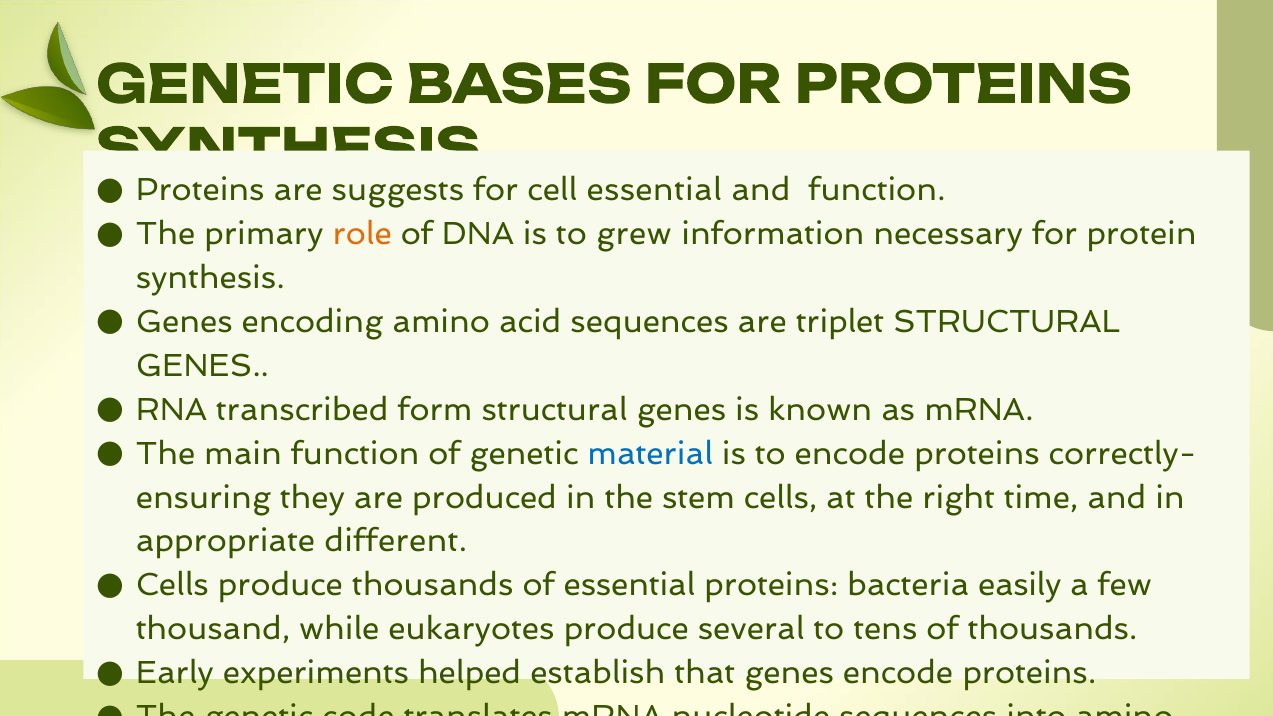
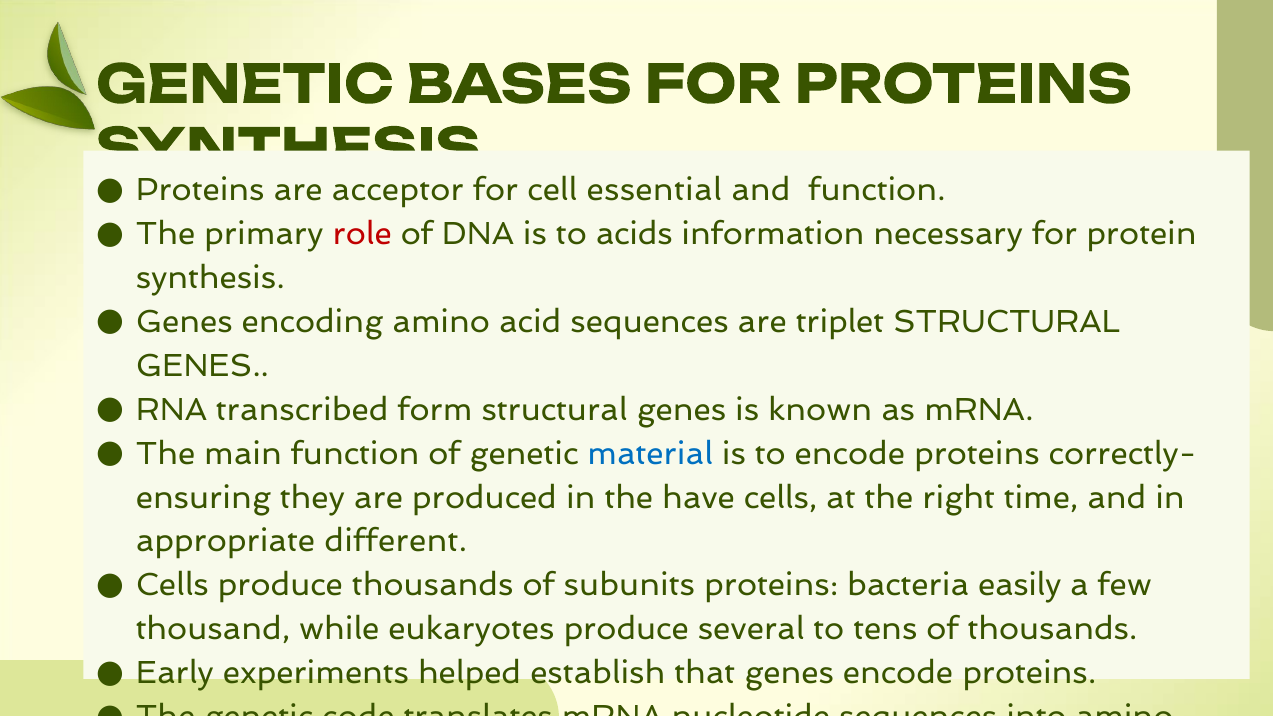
suggests: suggests -> acceptor
role colour: orange -> red
grew: grew -> acids
stem: stem -> have
of essential: essential -> subunits
